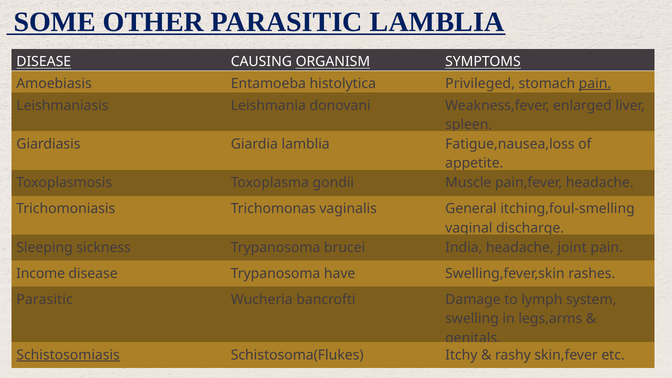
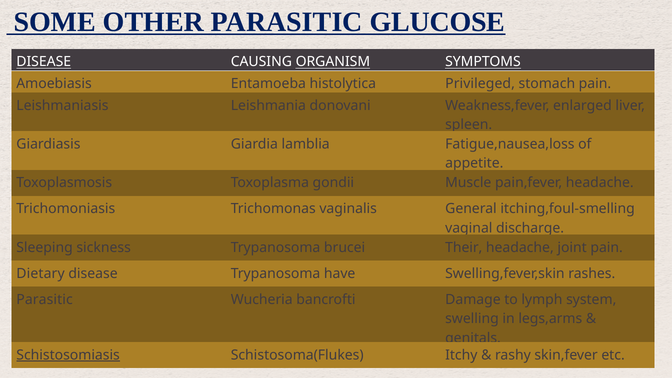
PARASITIC LAMBLIA: LAMBLIA -> GLUCOSE
pain at (595, 84) underline: present -> none
India: India -> Their
Income: Income -> Dietary
